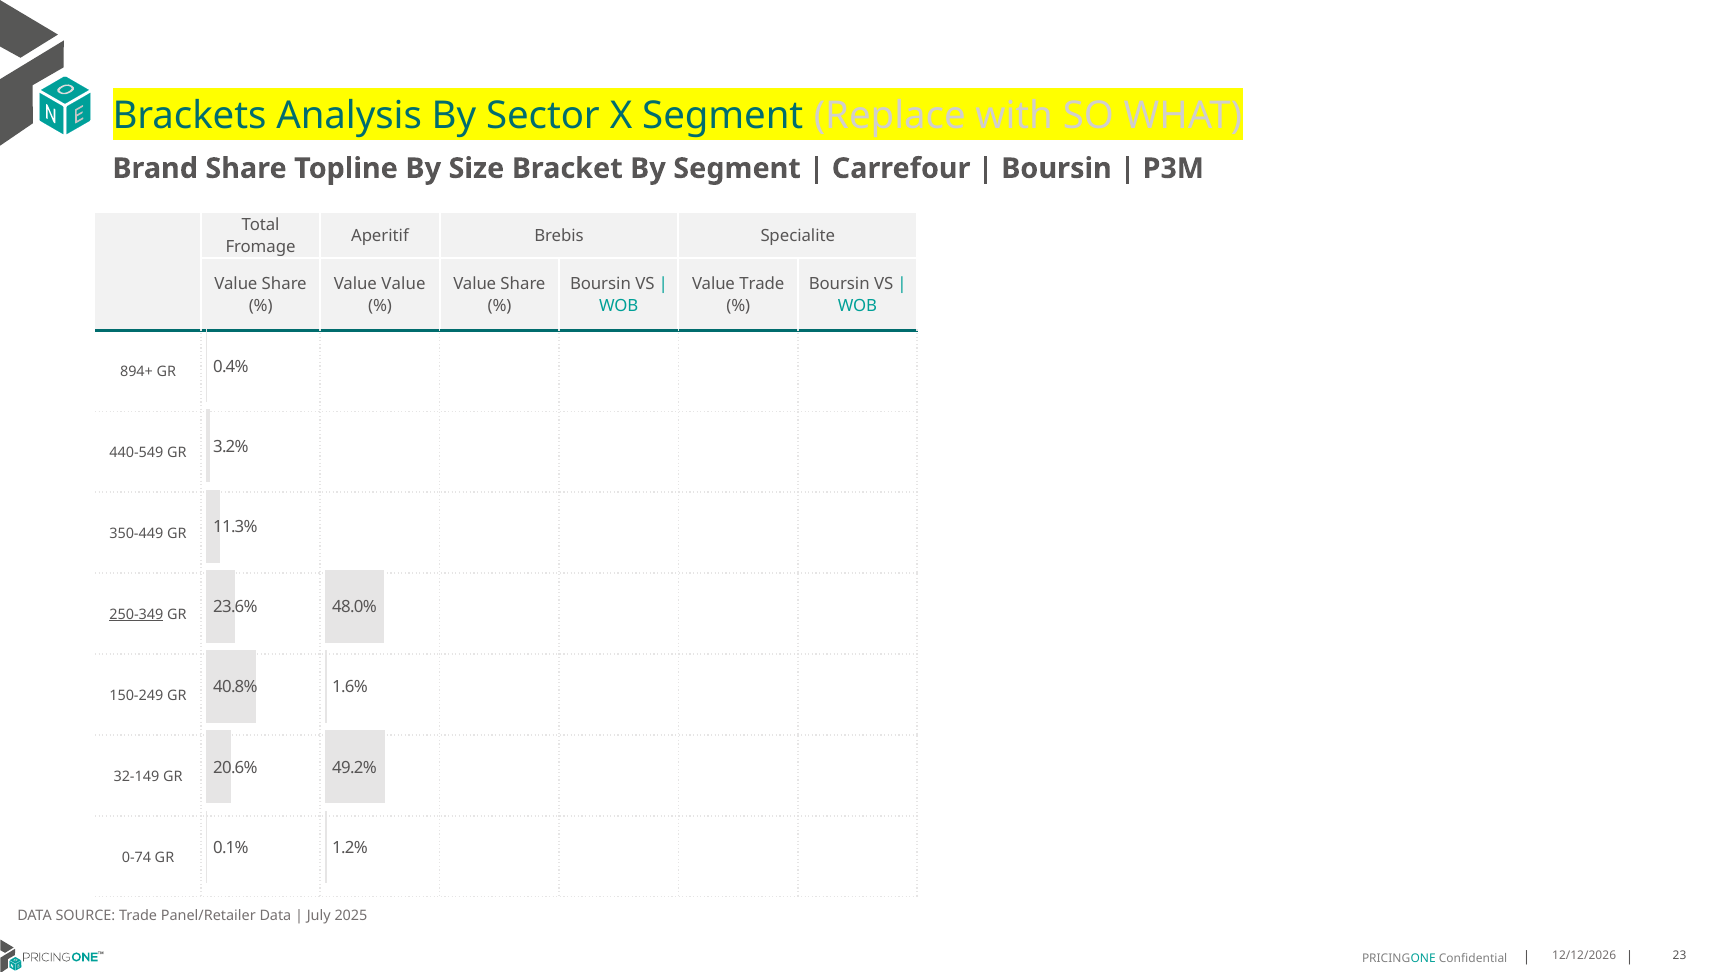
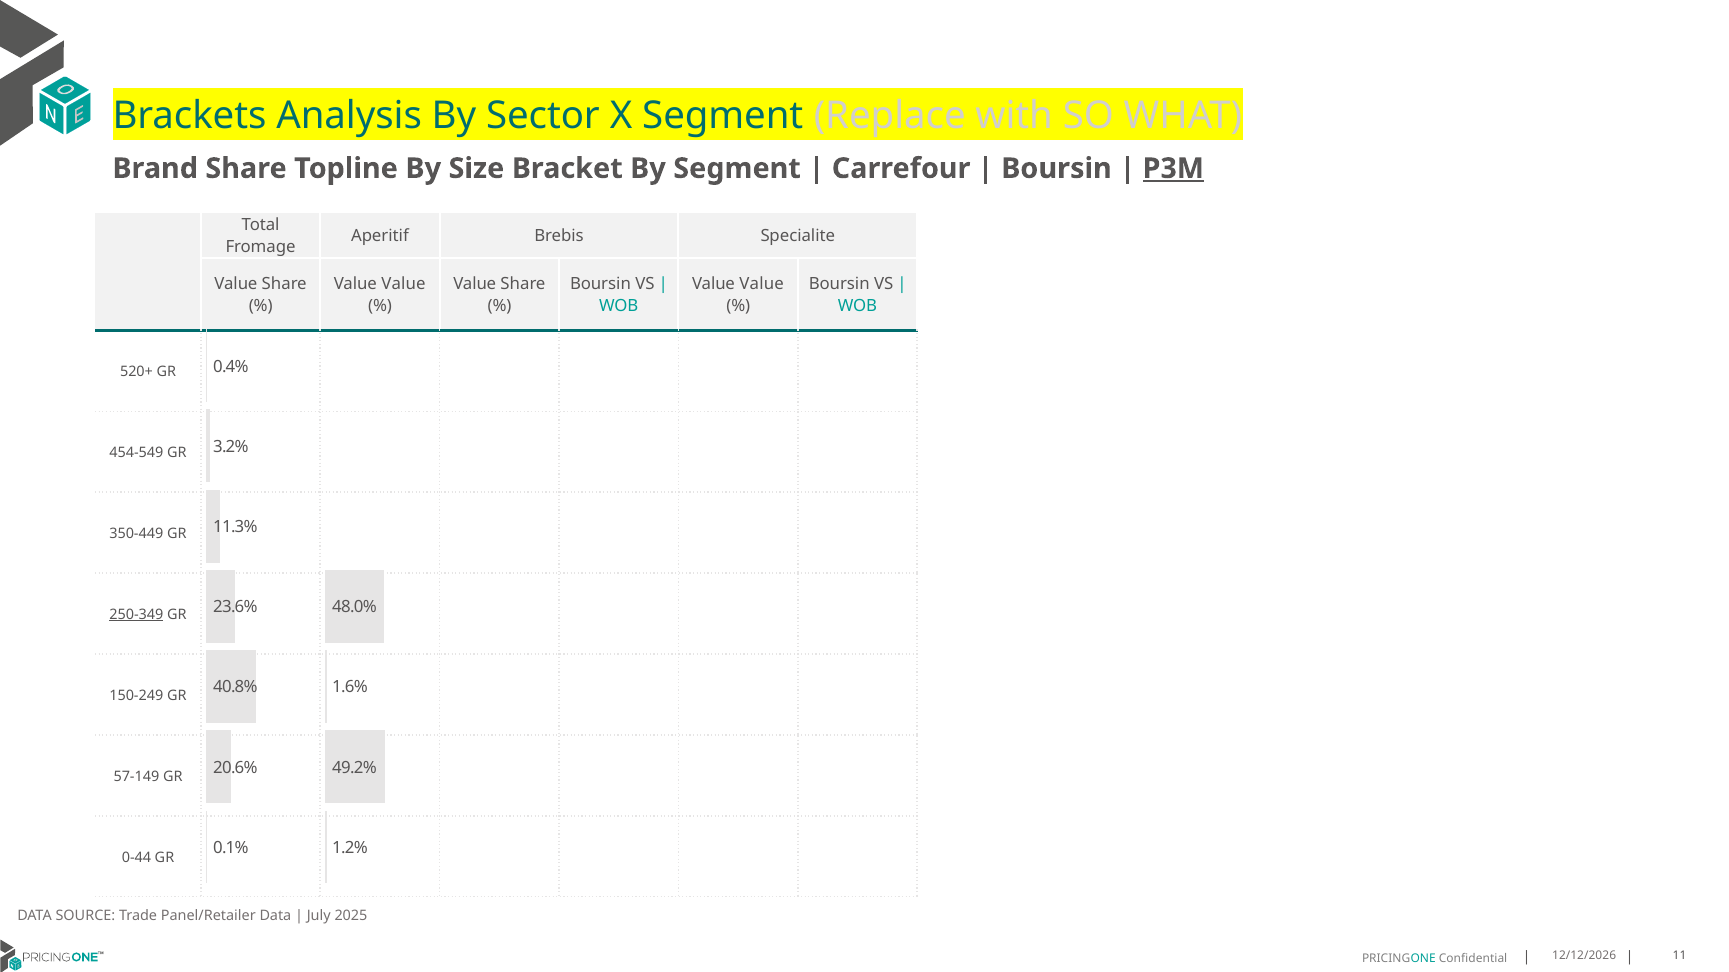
P3M underline: none -> present
Trade at (762, 284): Trade -> Value
894+: 894+ -> 520+
440-549: 440-549 -> 454-549
32-149: 32-149 -> 57-149
0-74: 0-74 -> 0-44
23: 23 -> 11
